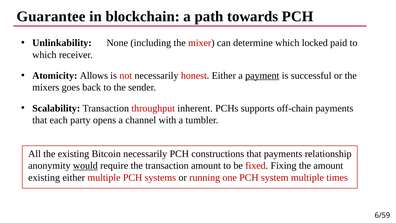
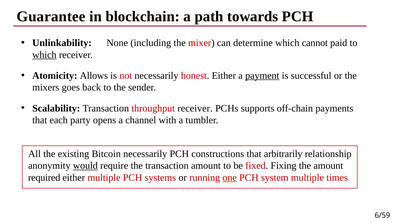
locked: locked -> cannot
which at (44, 55) underline: none -> present
throughput inherent: inherent -> receiver
that payments: payments -> arbitrarily
existing at (44, 177): existing -> required
one underline: none -> present
